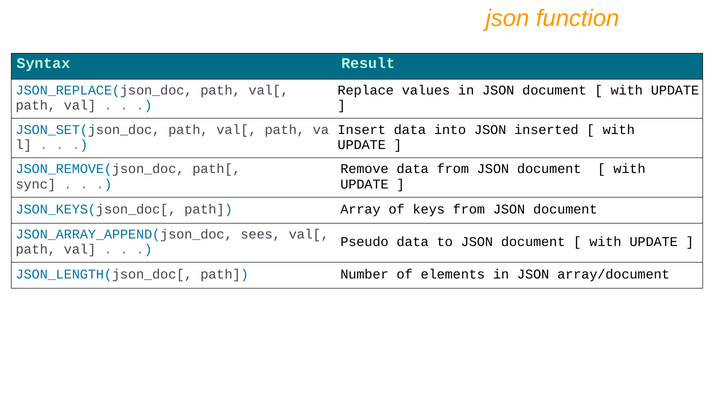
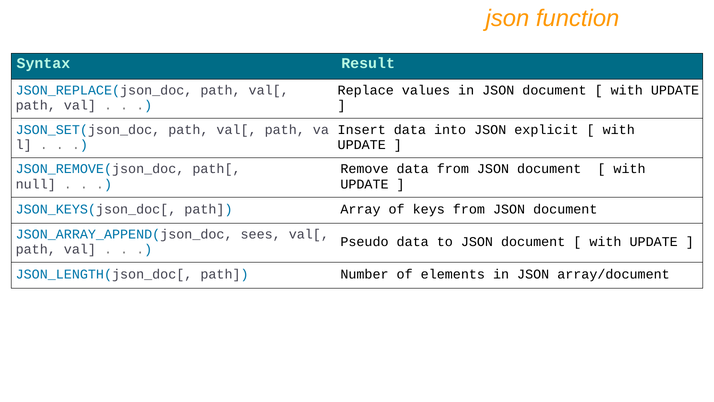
inserted: inserted -> explicit
sync: sync -> null
